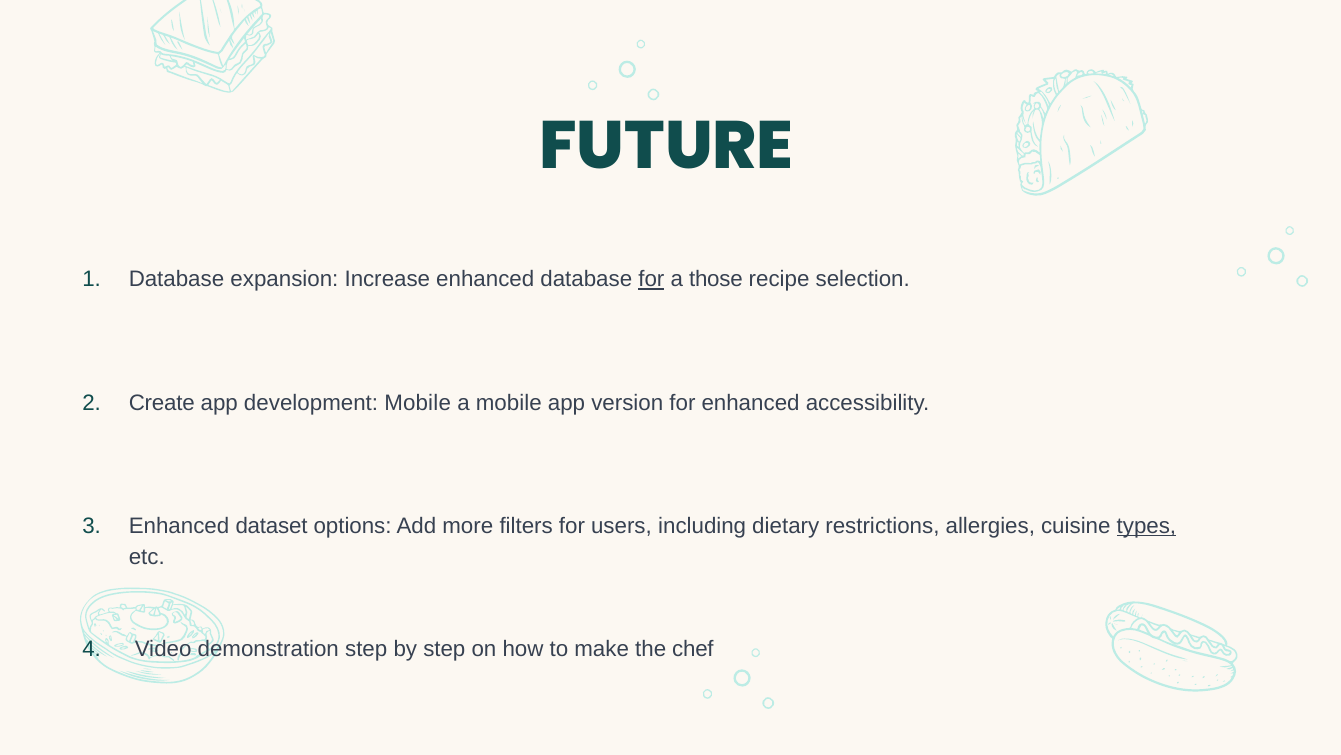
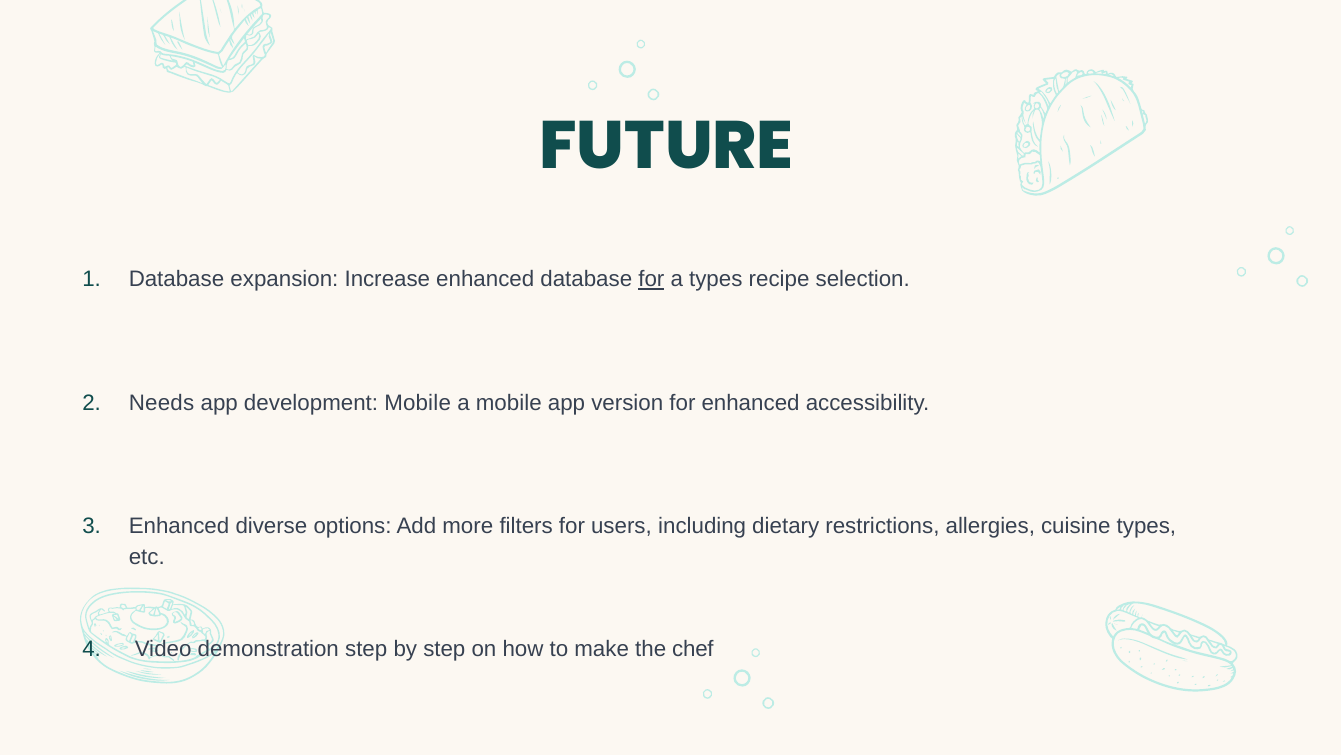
a those: those -> types
Create: Create -> Needs
dataset: dataset -> diverse
types at (1146, 526) underline: present -> none
